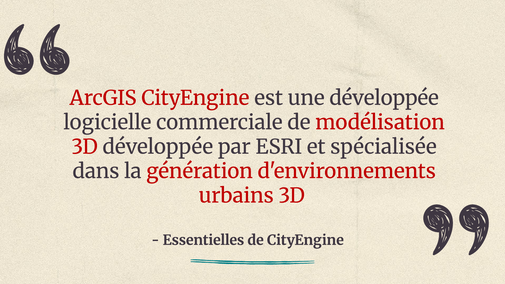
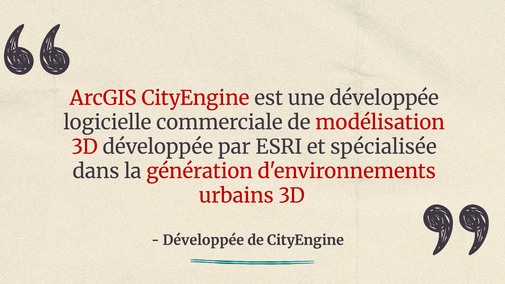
Essentielles at (203, 240): Essentielles -> Développée
